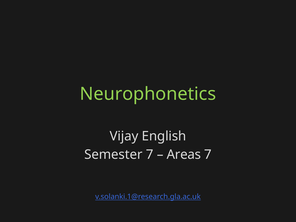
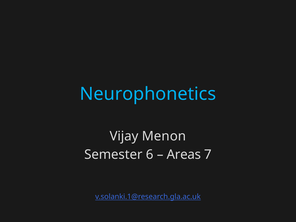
Neurophonetics colour: light green -> light blue
English: English -> Menon
Semester 7: 7 -> 6
